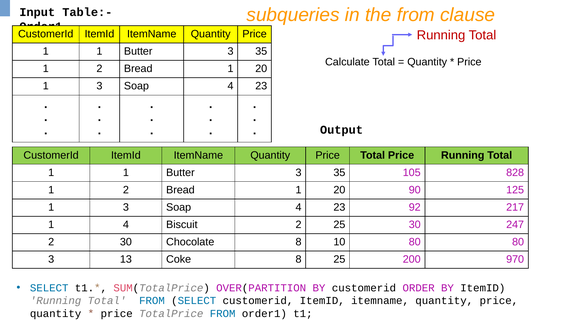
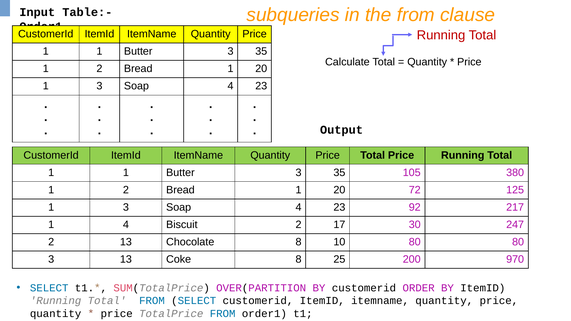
828: 828 -> 380
90: 90 -> 72
2 25: 25 -> 17
2 30: 30 -> 13
